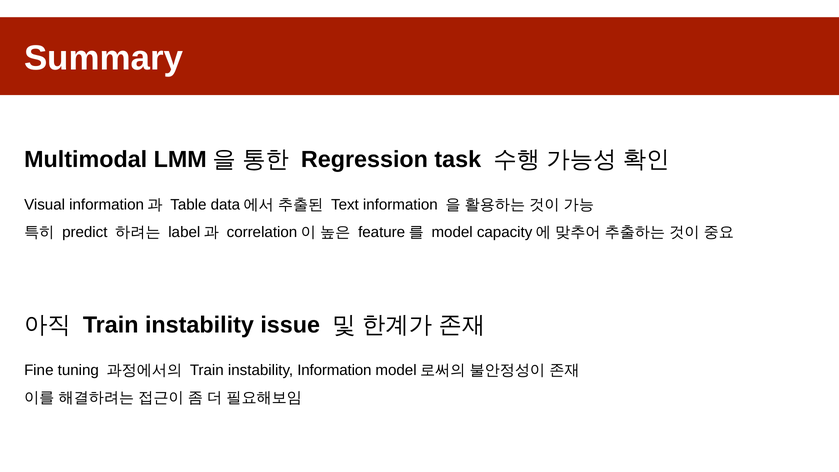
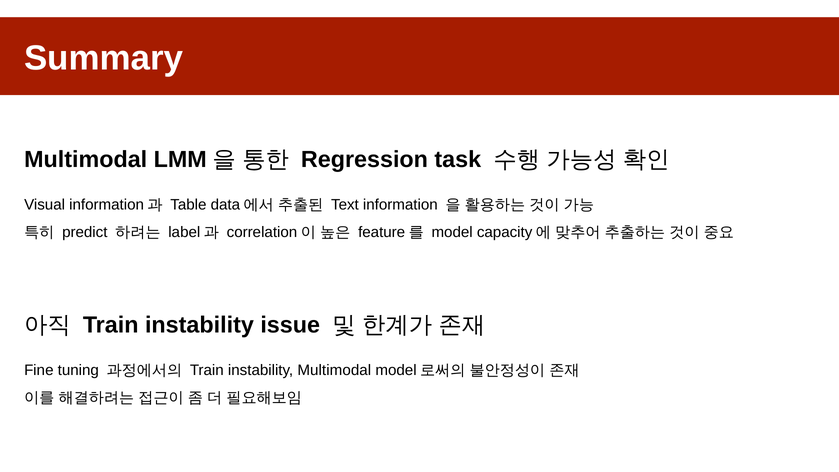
instability Information: Information -> Multimodal
